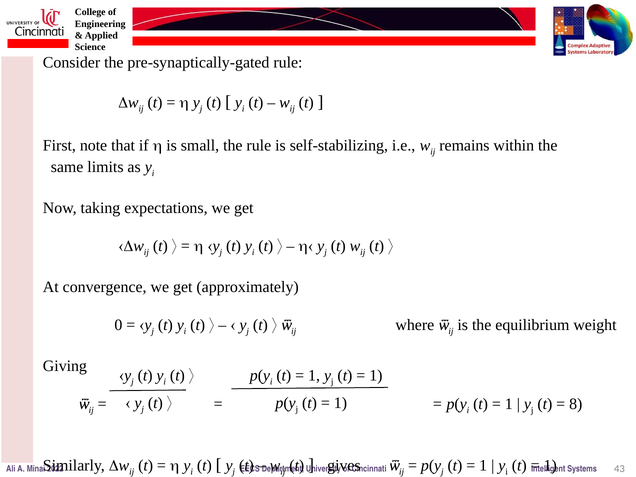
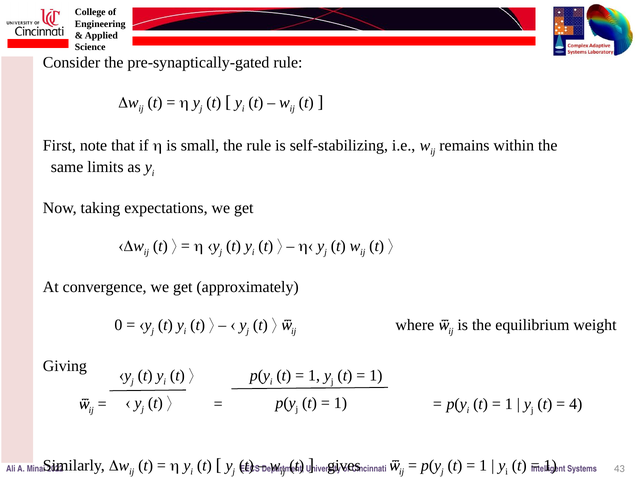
8: 8 -> 4
